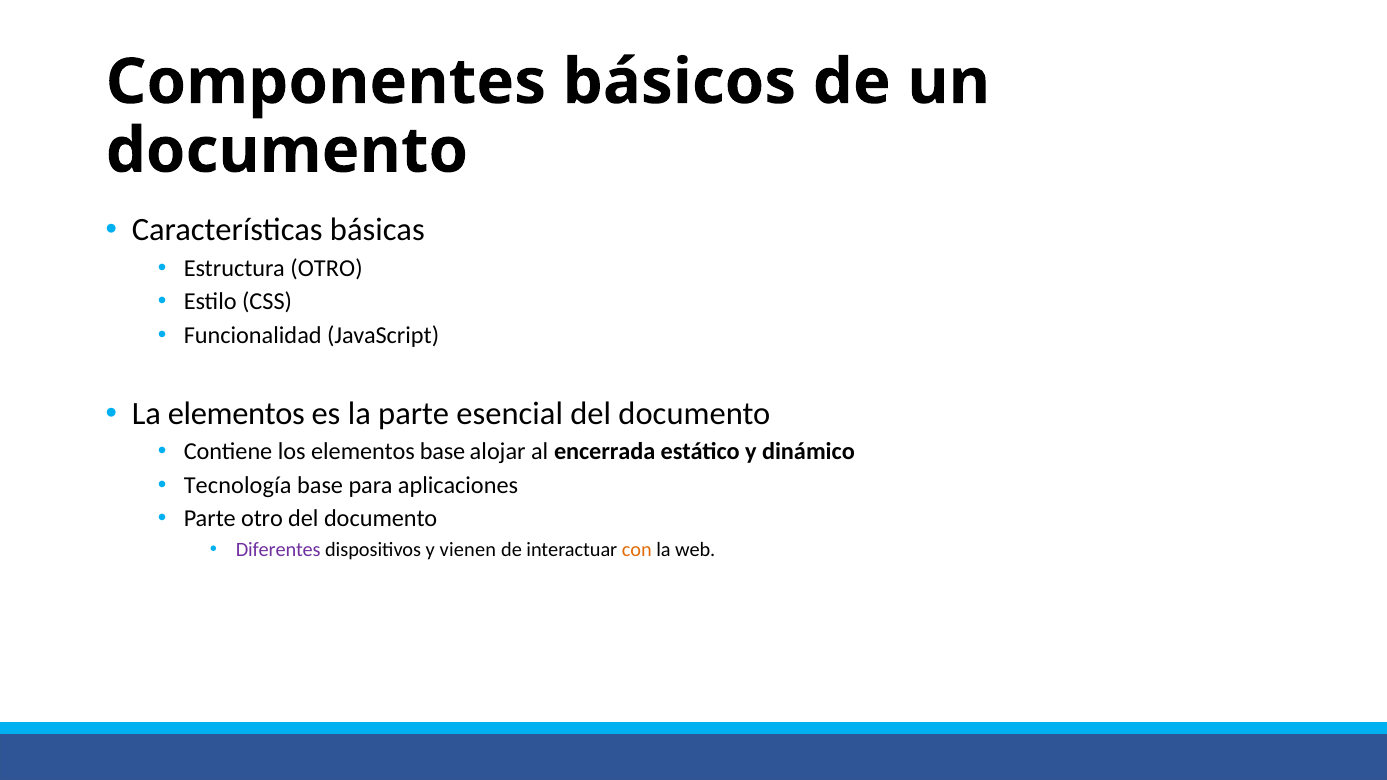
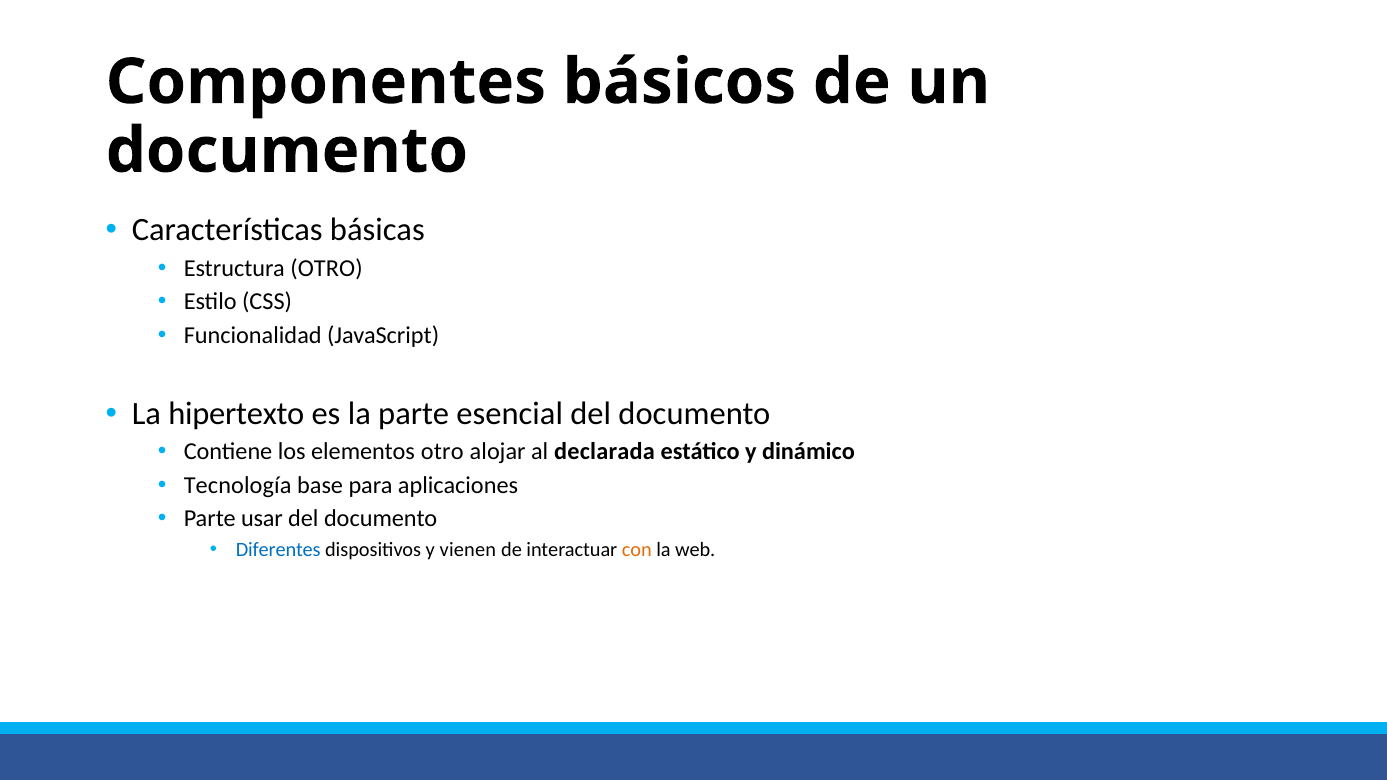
La elementos: elementos -> hipertexto
elementos base: base -> otro
encerrada: encerrada -> declarada
Parte otro: otro -> usar
Diferentes colour: purple -> blue
